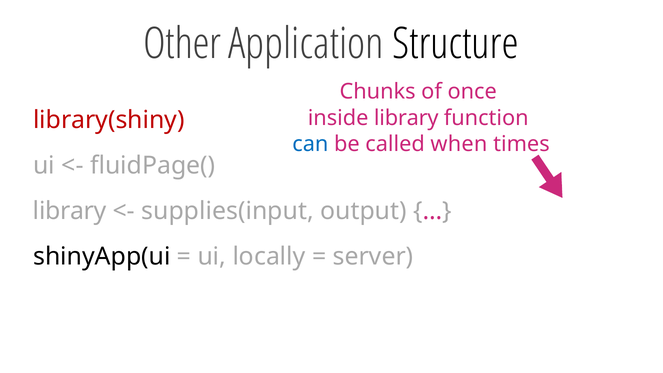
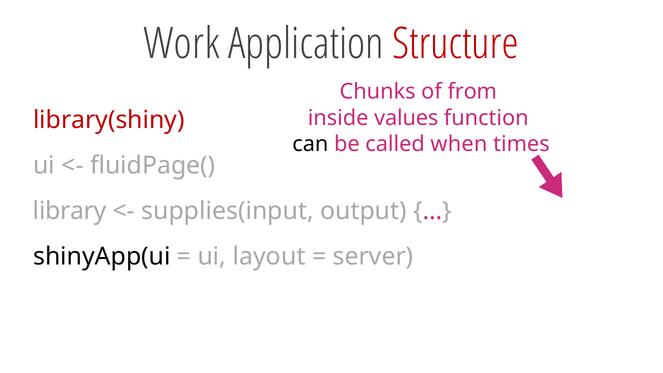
Other: Other -> Work
Structure colour: black -> red
once: once -> from
inside library: library -> values
can colour: blue -> black
locally: locally -> layout
